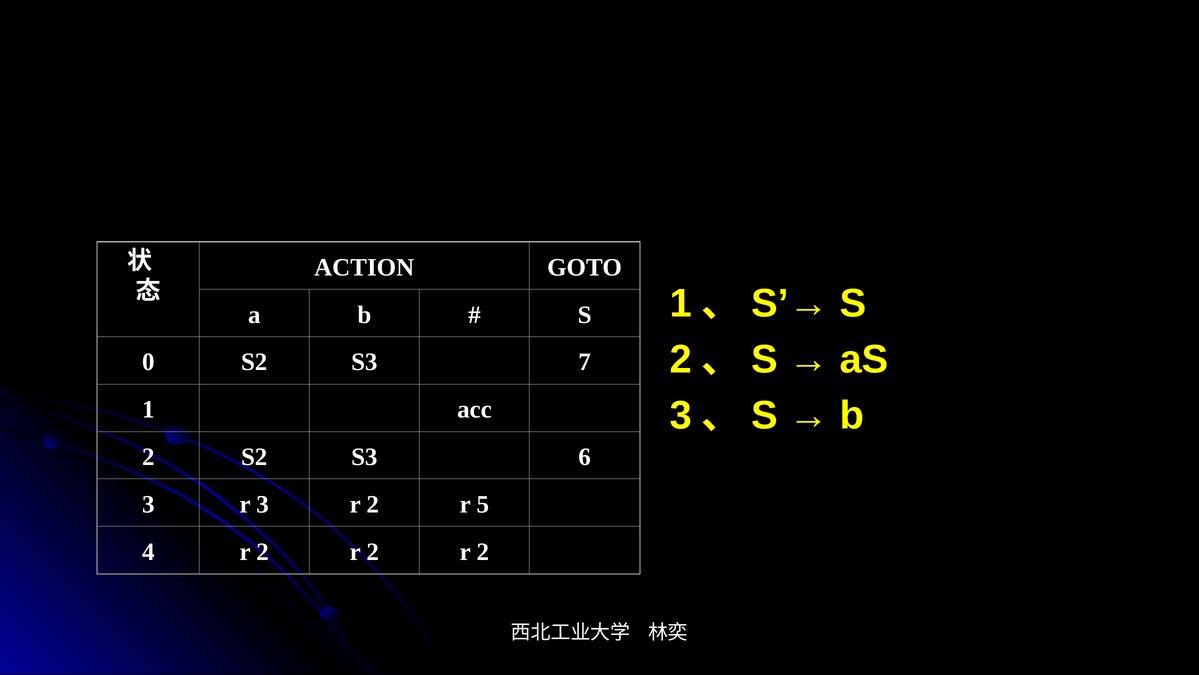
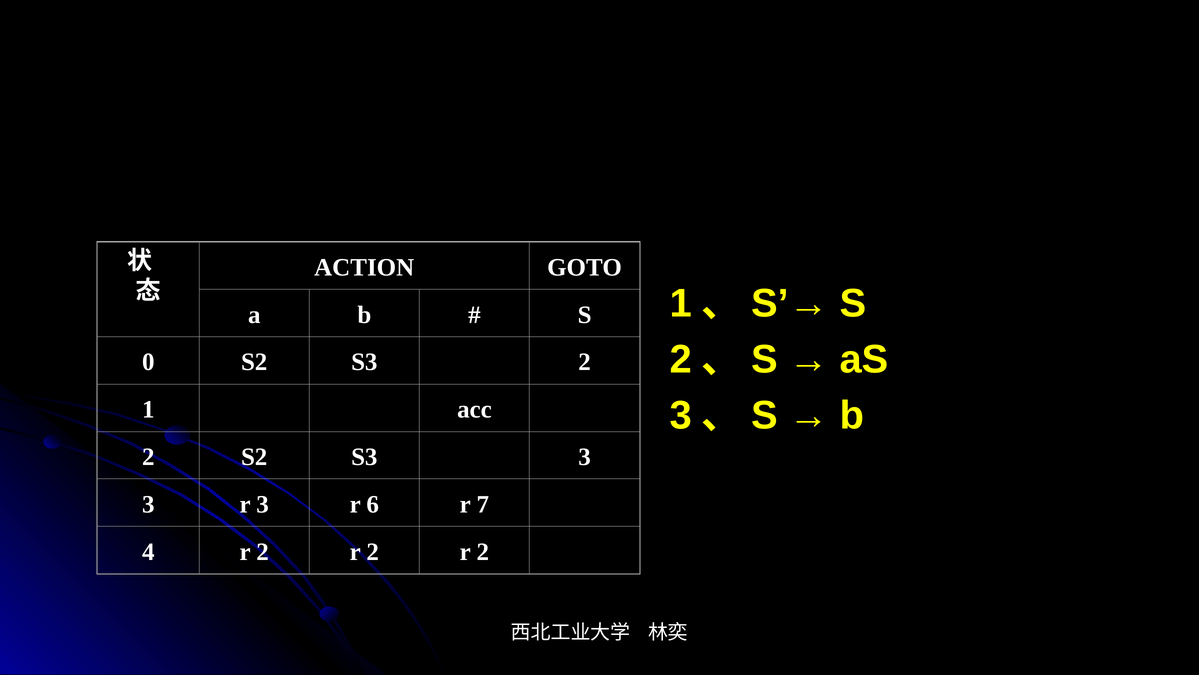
S3 7: 7 -> 2
S3 6: 6 -> 3
3 r 2: 2 -> 6
5: 5 -> 7
